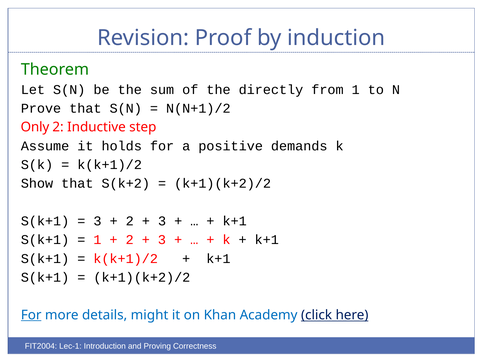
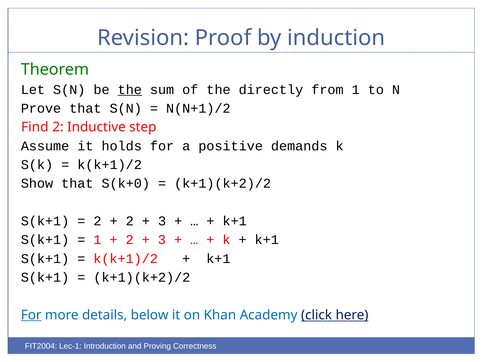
the at (130, 90) underline: none -> present
Only: Only -> Find
S(k+2: S(k+2 -> S(k+0
3 at (97, 221): 3 -> 2
might: might -> below
